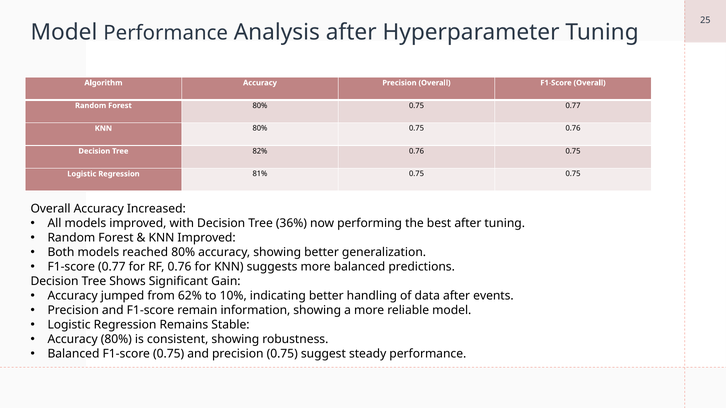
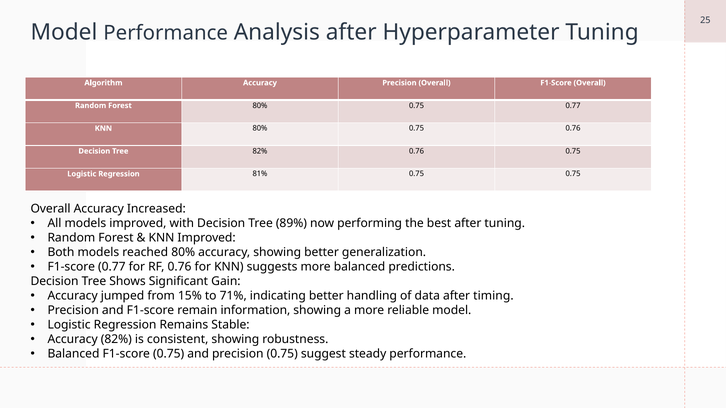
36%: 36% -> 89%
62%: 62% -> 15%
10%: 10% -> 71%
events: events -> timing
Accuracy 80%: 80% -> 82%
